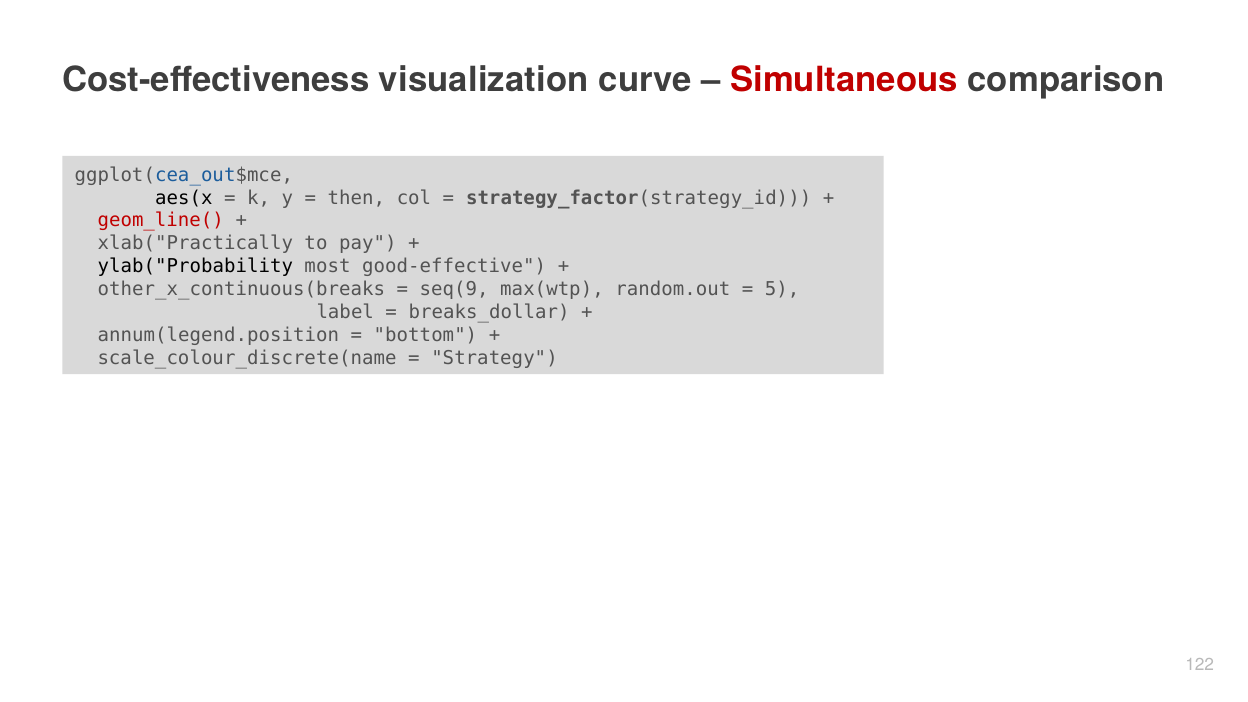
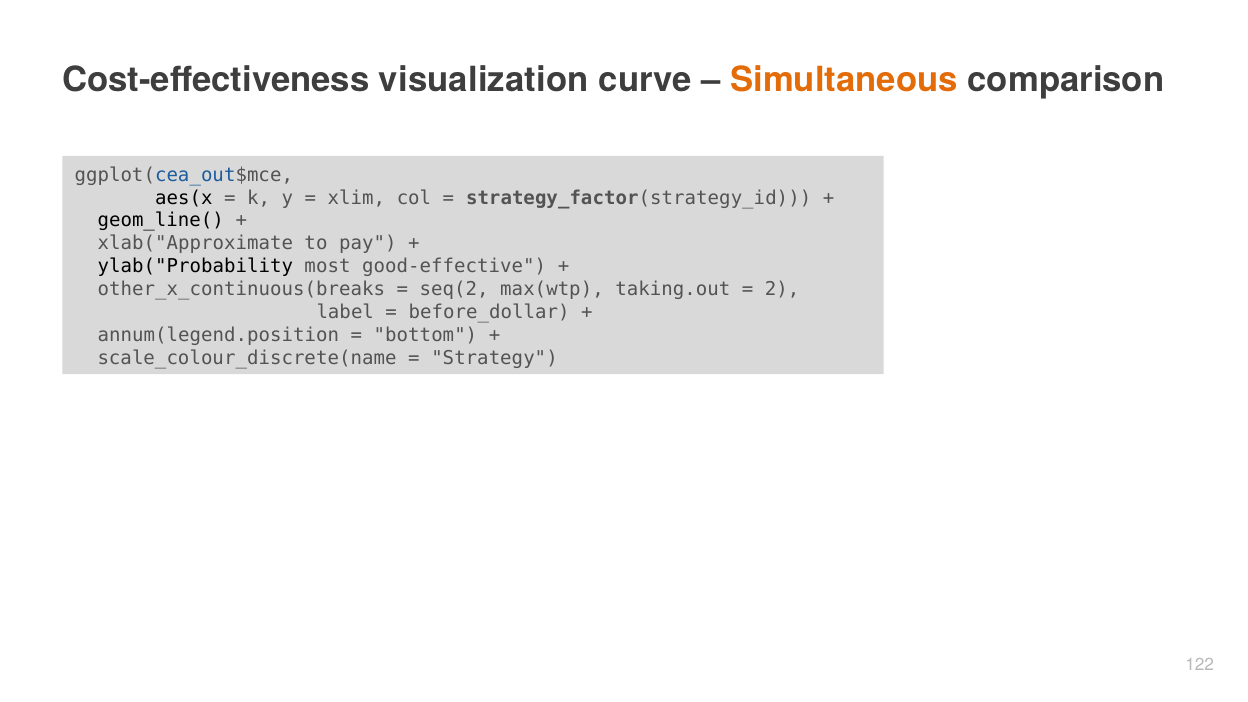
Simultaneous colour: red -> orange
then: then -> xlim
geom_line( colour: red -> black
xlab("Practically: xlab("Practically -> xlab("Approximate
seq(9: seq(9 -> seq(2
random.out: random.out -> taking.out
5: 5 -> 2
breaks_dollar: breaks_dollar -> before_dollar
